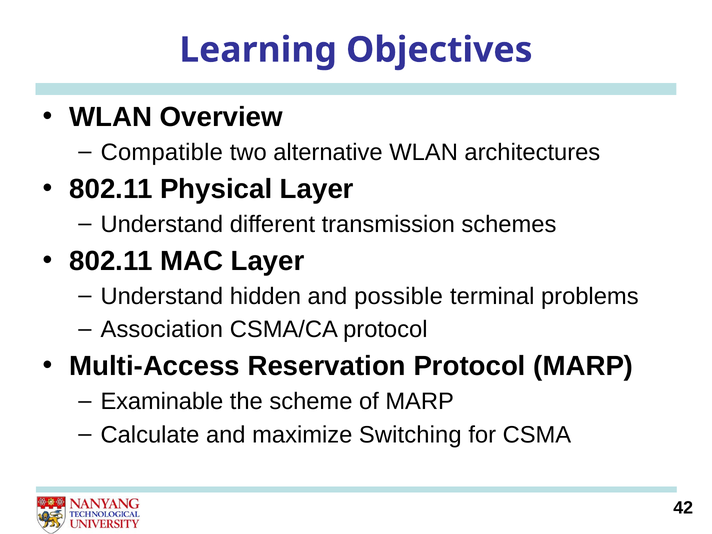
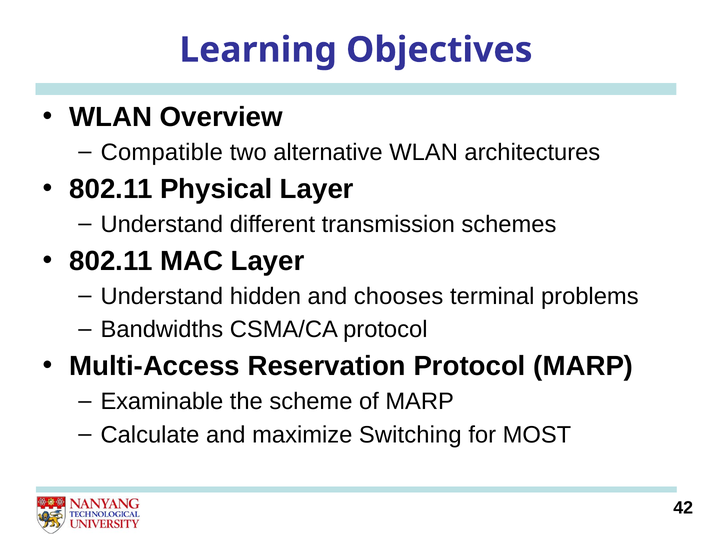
possible: possible -> chooses
Association: Association -> Bandwidths
CSMA: CSMA -> MOST
